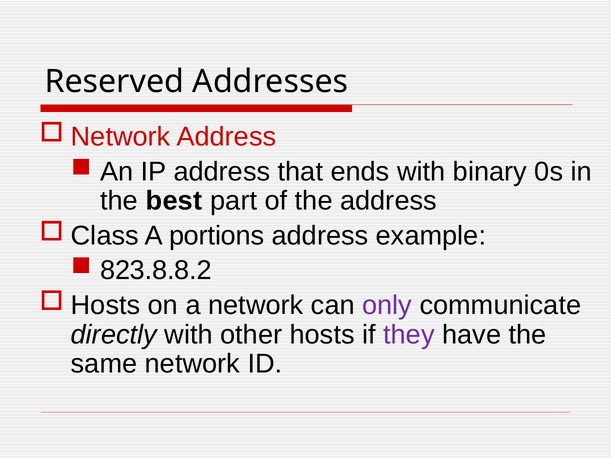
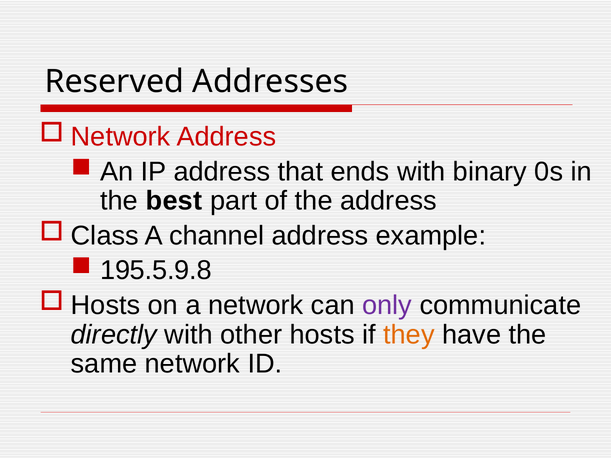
portions: portions -> channel
823.8.8.2: 823.8.8.2 -> 195.5.9.8
they colour: purple -> orange
